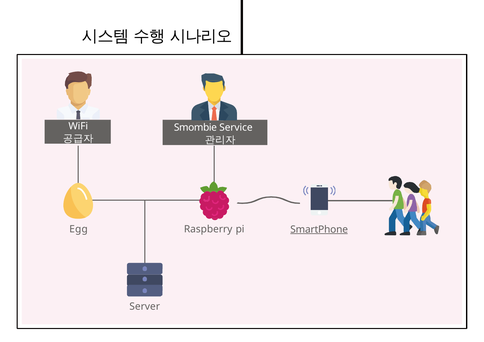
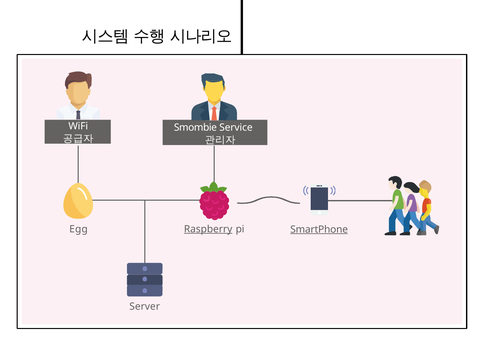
Raspberry underline: none -> present
